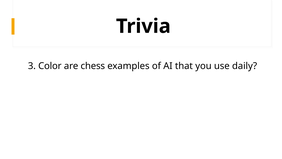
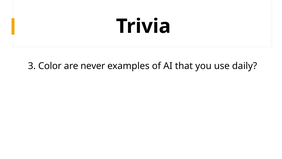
chess: chess -> never
